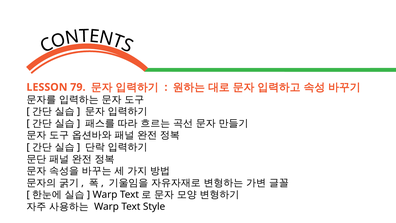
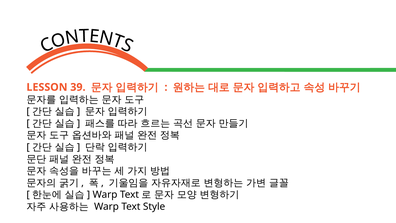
79: 79 -> 39
